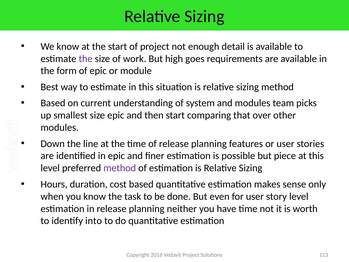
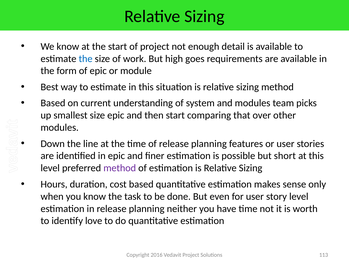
the at (86, 59) colour: purple -> blue
piece: piece -> short
into: into -> love
